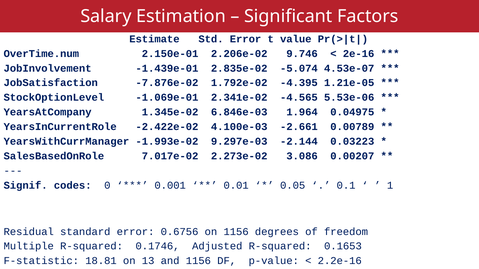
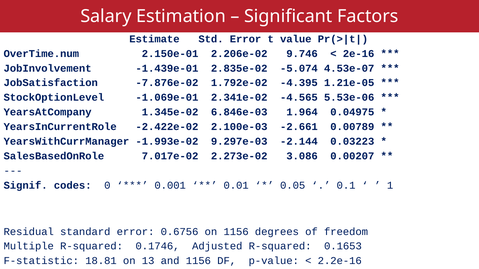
4.100e-03: 4.100e-03 -> 2.100e-03
